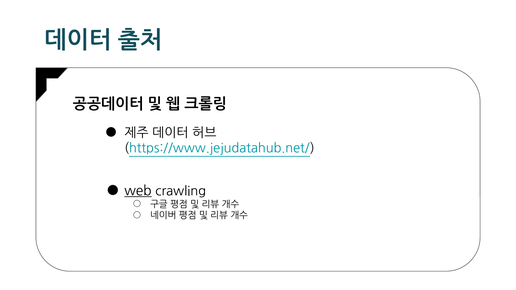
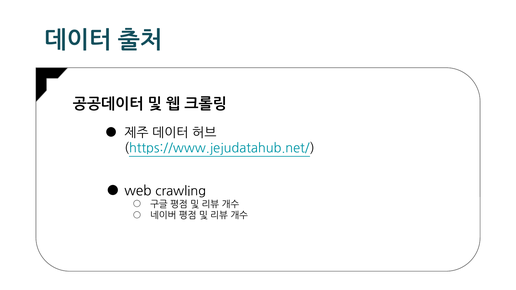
web underline: present -> none
